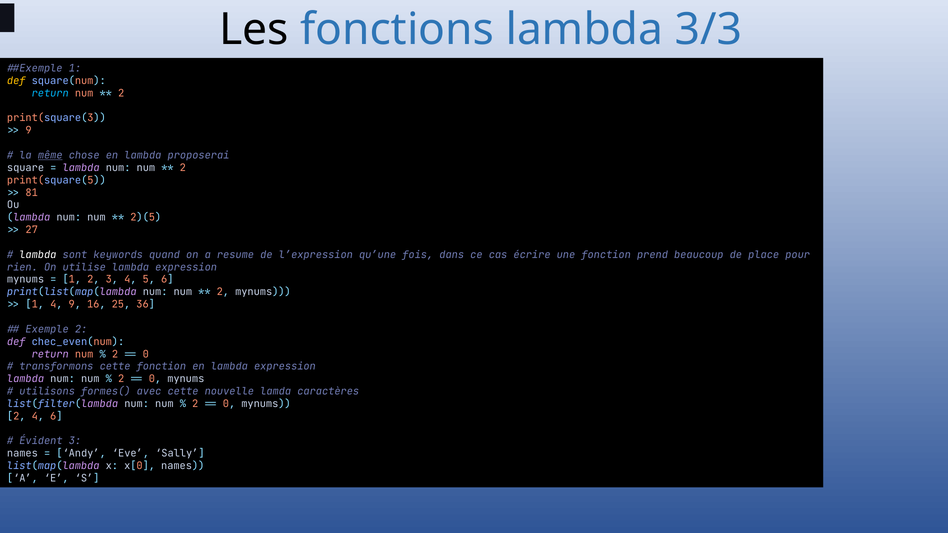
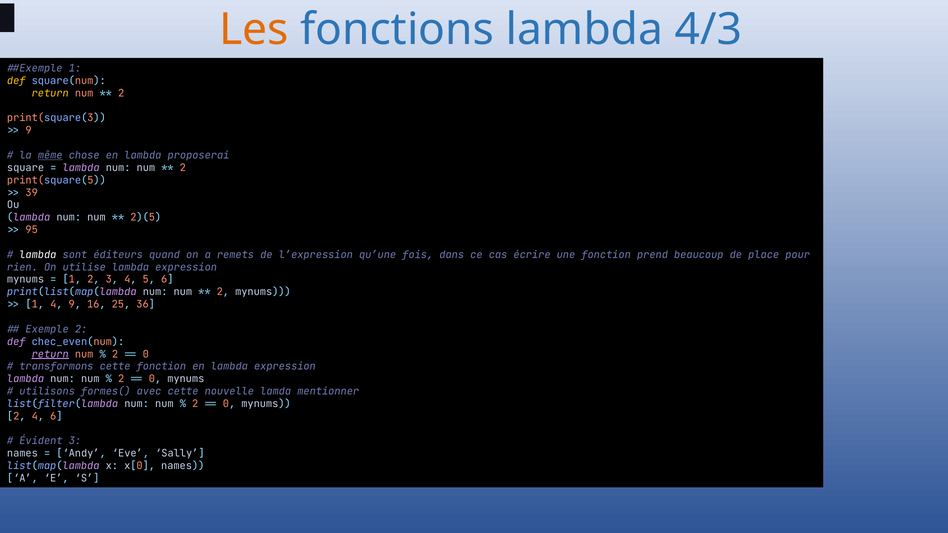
Les colour: black -> orange
3/3: 3/3 -> 4/3
return at (50, 93) colour: light blue -> yellow
81: 81 -> 39
27: 27 -> 95
keywords: keywords -> éditeurs
resume: resume -> remets
return at (50, 354) underline: none -> present
caractères: caractères -> mentionner
